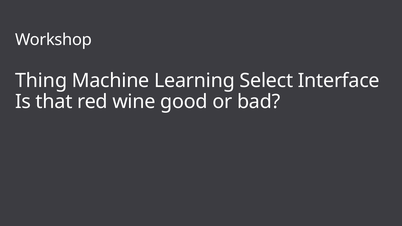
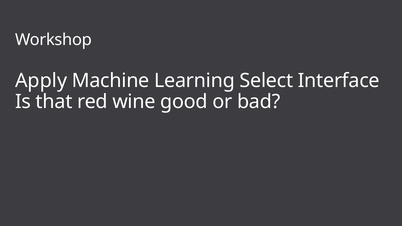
Thing: Thing -> Apply
